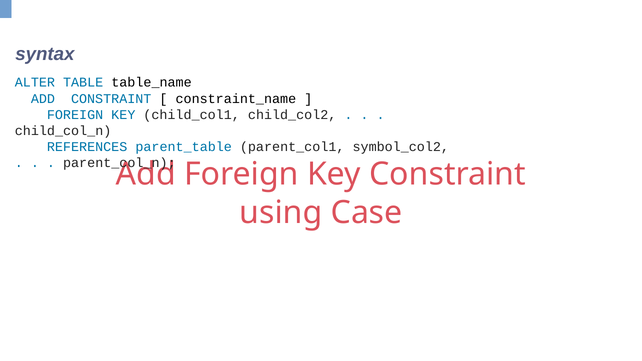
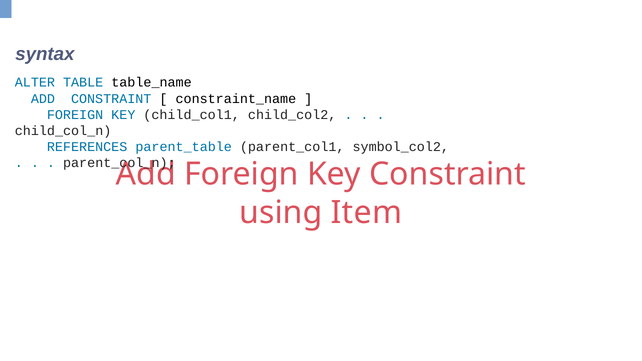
Case: Case -> Item
